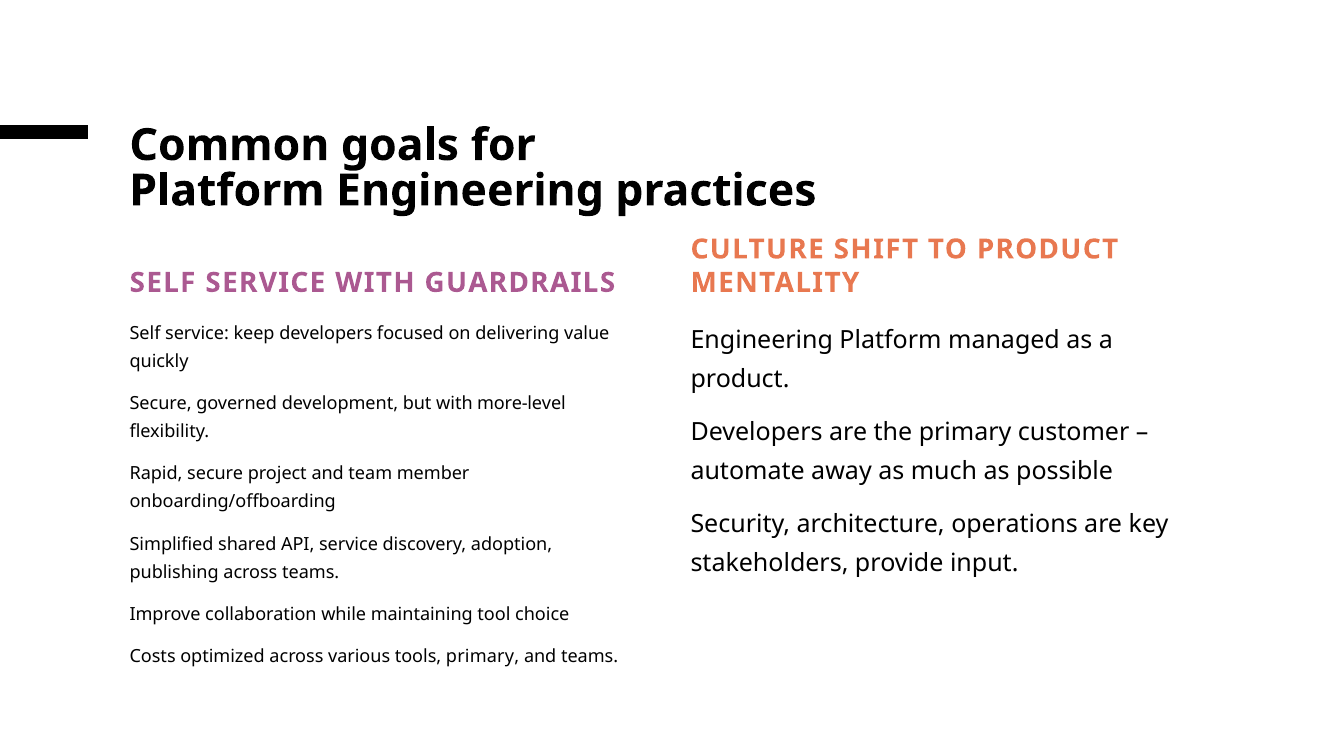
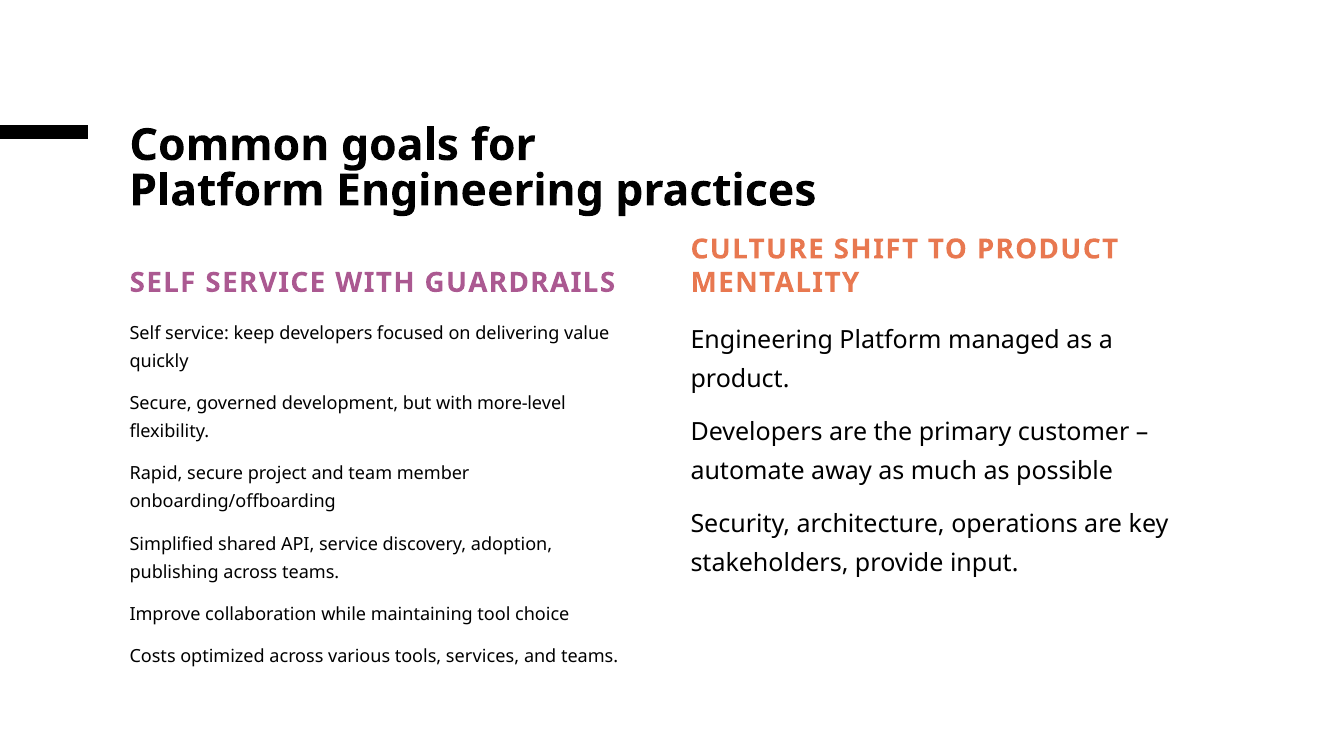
tools primary: primary -> services
